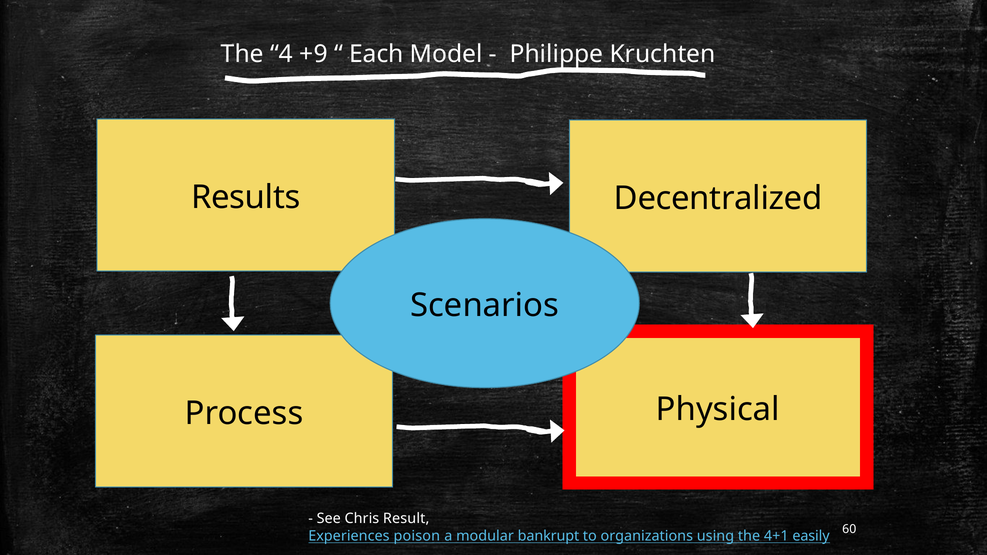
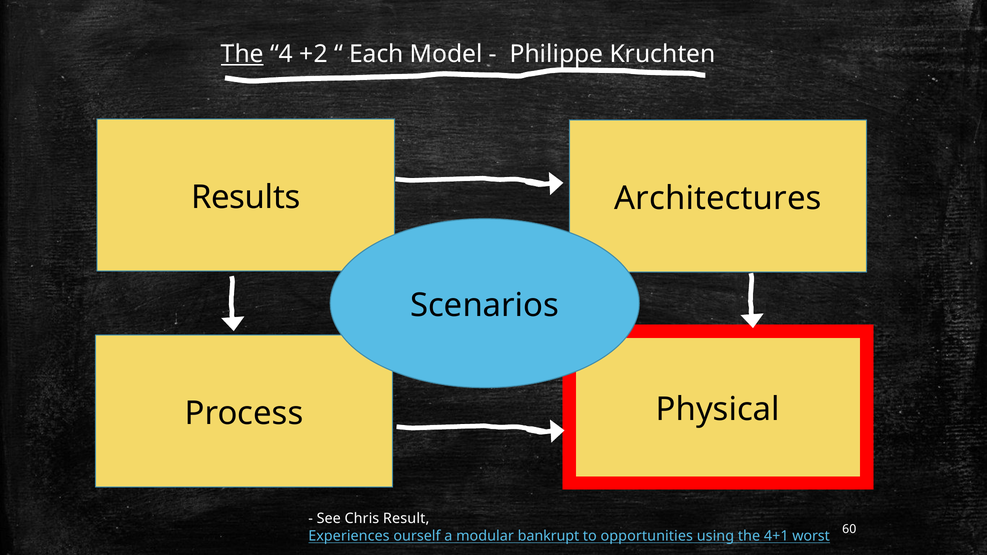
The at (242, 54) underline: none -> present
+9: +9 -> +2
Decentralized: Decentralized -> Architectures
poison: poison -> ourself
organizations: organizations -> opportunities
easily: easily -> worst
